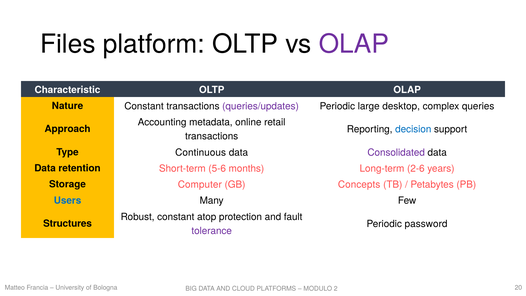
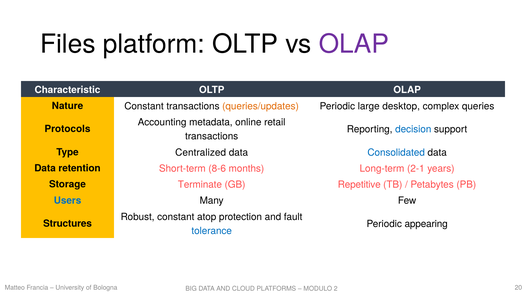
queries/updates colour: purple -> orange
Approach: Approach -> Protocols
Continuous: Continuous -> Centralized
Consolidated colour: purple -> blue
5-6: 5-6 -> 8-6
2-6: 2-6 -> 2-1
Computer: Computer -> Terminate
Concepts: Concepts -> Repetitive
password: password -> appearing
tolerance colour: purple -> blue
